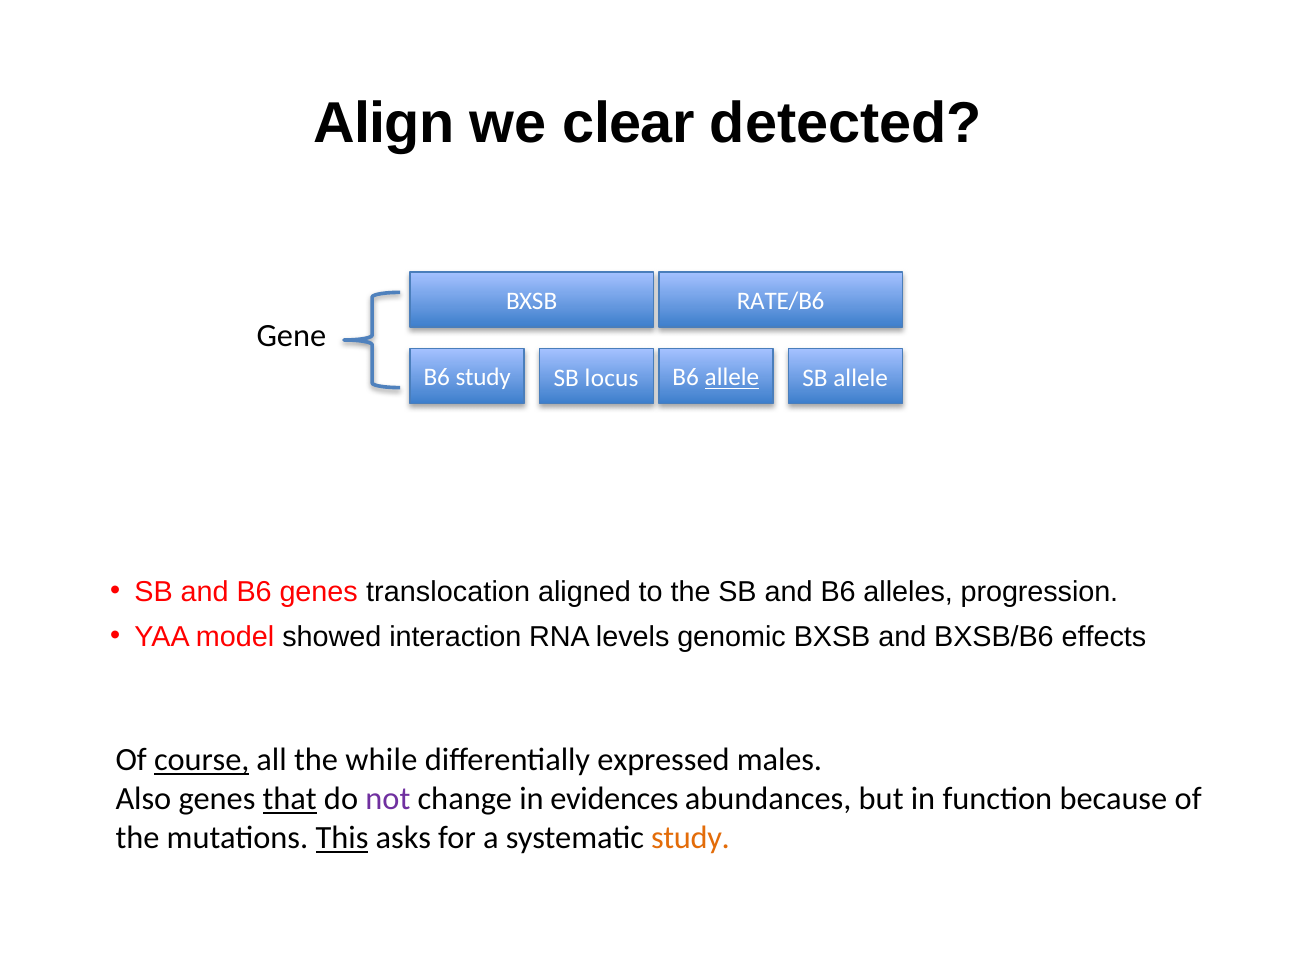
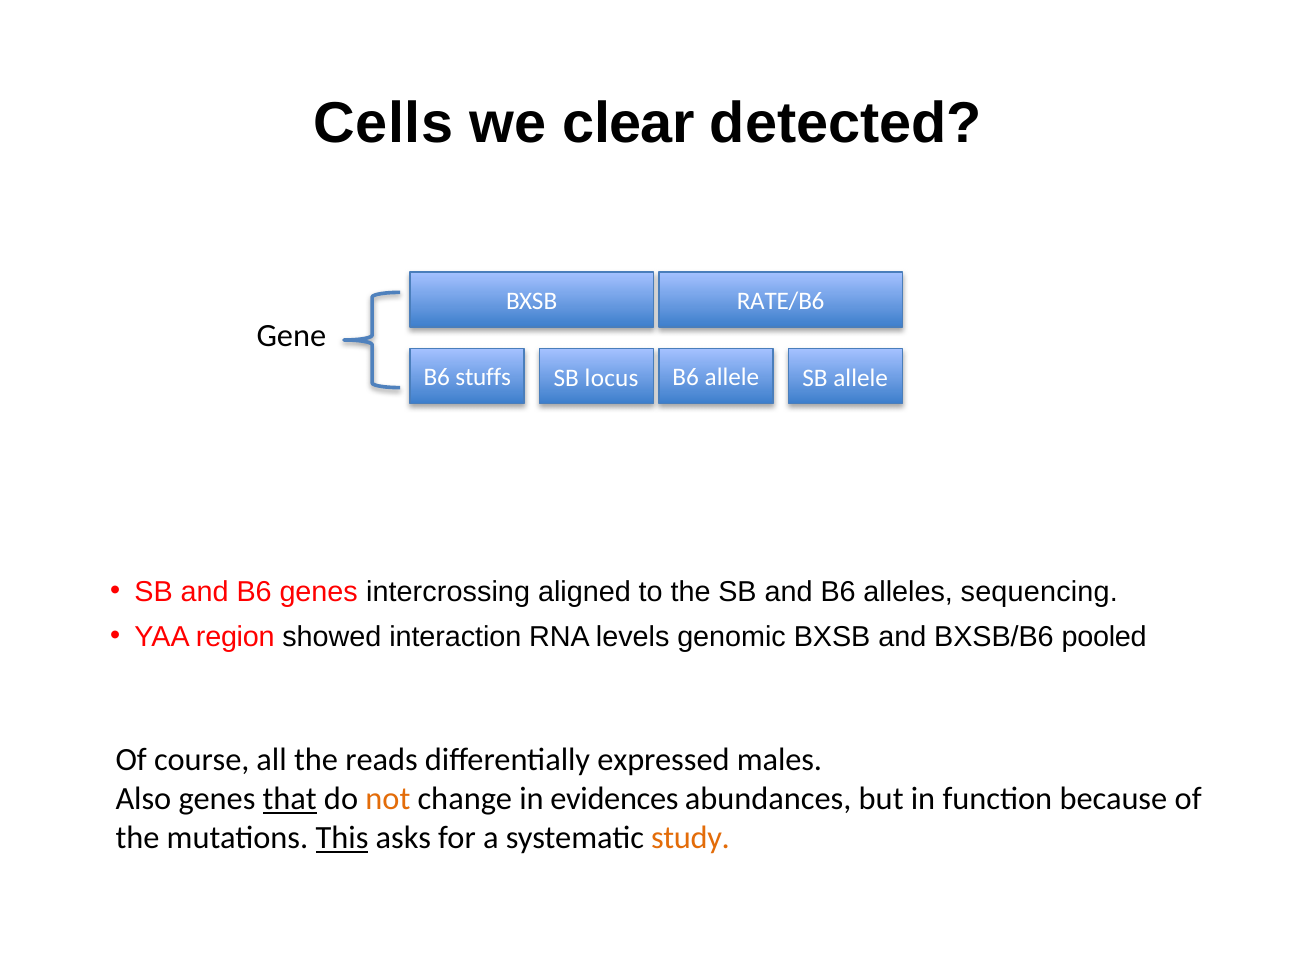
Align: Align -> Cells
B6 study: study -> stuffs
allele at (732, 378) underline: present -> none
translocation: translocation -> intercrossing
progression: progression -> sequencing
model: model -> region
effects: effects -> pooled
course underline: present -> none
while: while -> reads
not colour: purple -> orange
